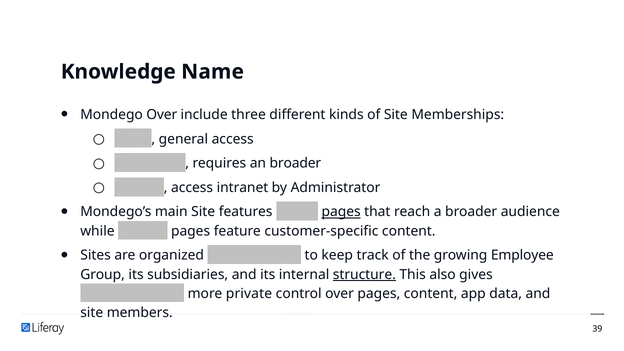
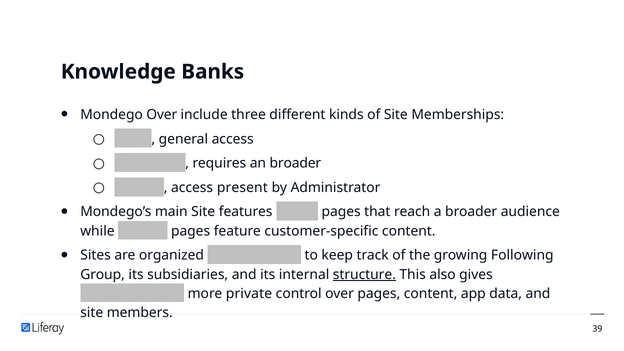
Name: Name -> Banks
intranet: intranet -> present
pages at (341, 212) underline: present -> none
Employee: Employee -> Following
